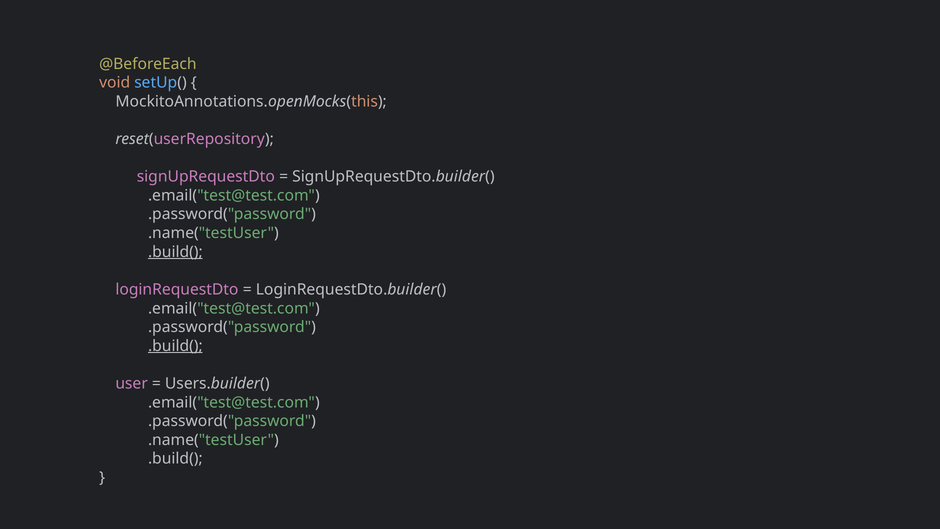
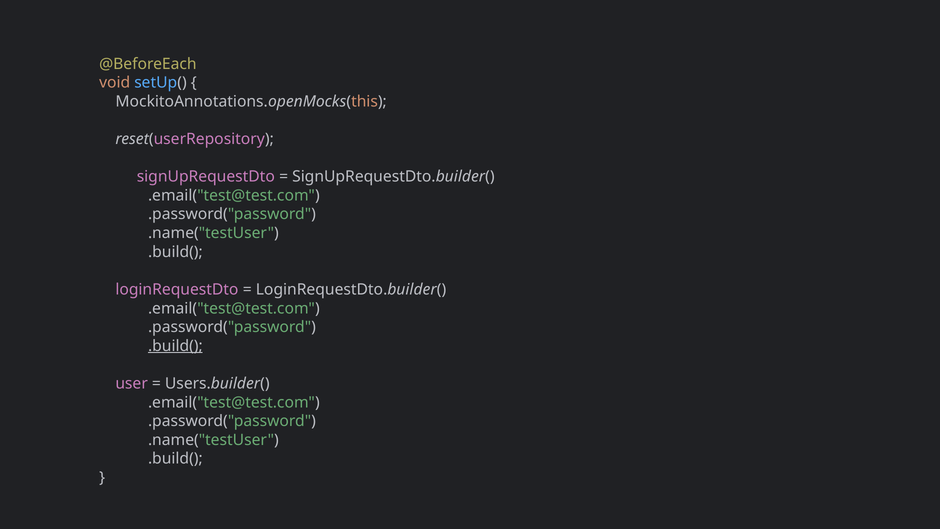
.build( at (175, 252) underline: present -> none
